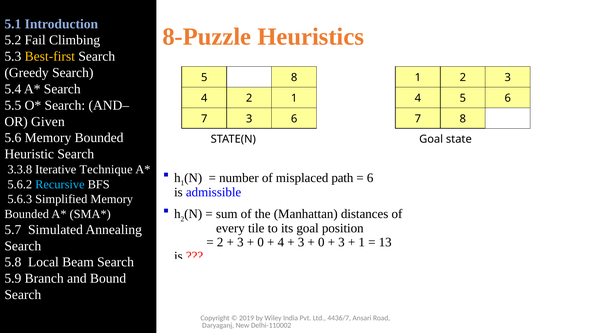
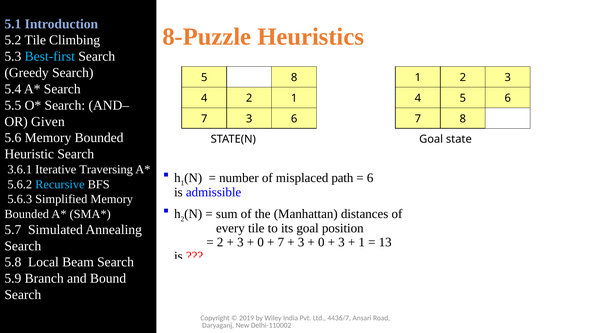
5.2 Fail: Fail -> Tile
Best-first colour: yellow -> light blue
3.3.8: 3.3.8 -> 3.6.1
Technique: Technique -> Traversing
4 at (281, 242): 4 -> 7
